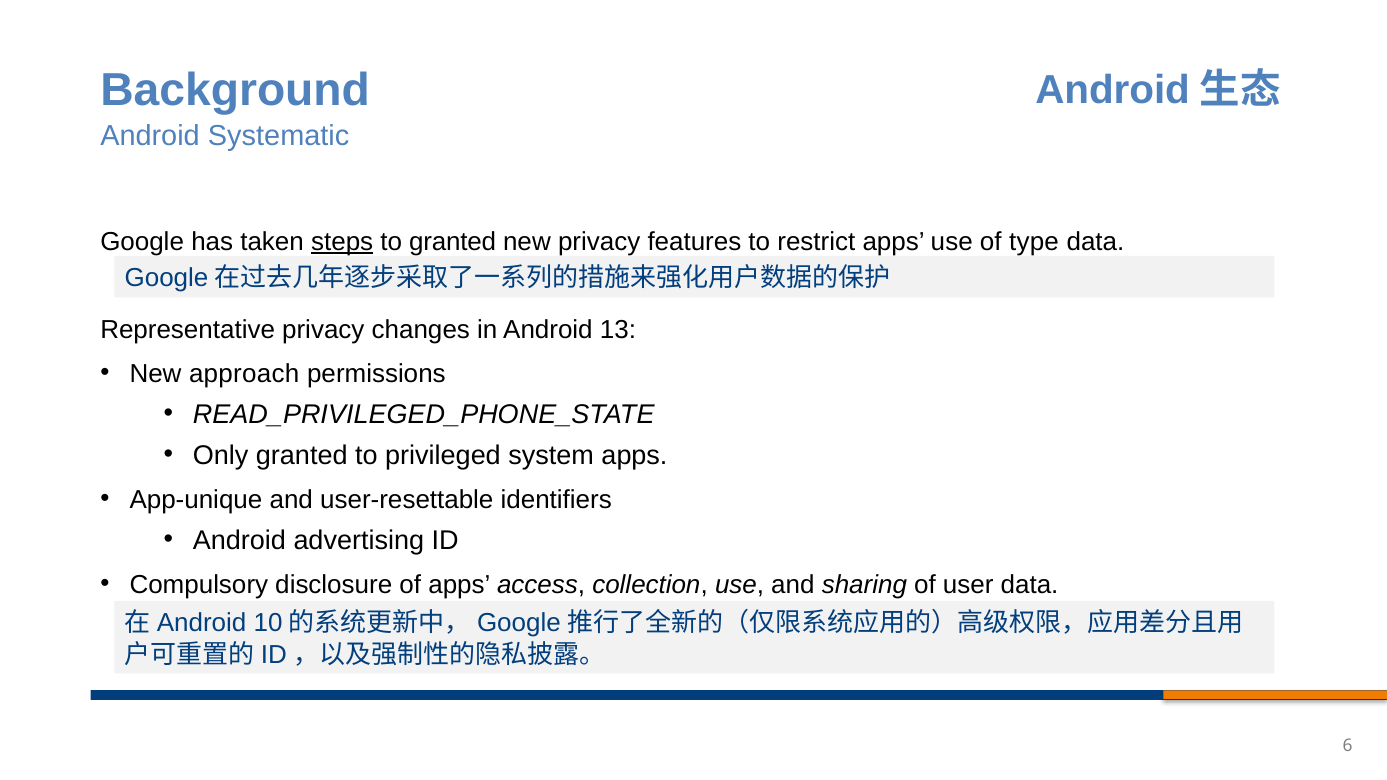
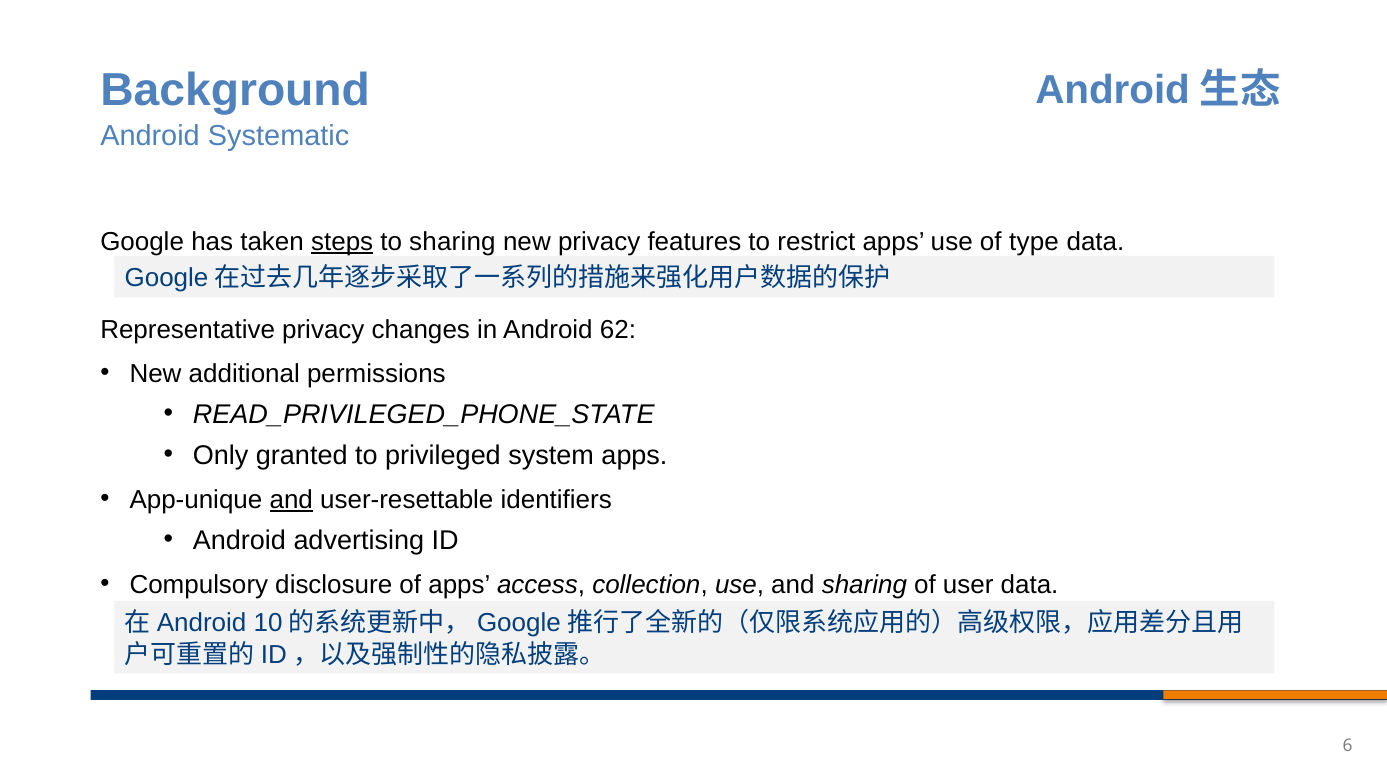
to granted: granted -> sharing
13: 13 -> 62
approach: approach -> additional
and at (291, 500) underline: none -> present
